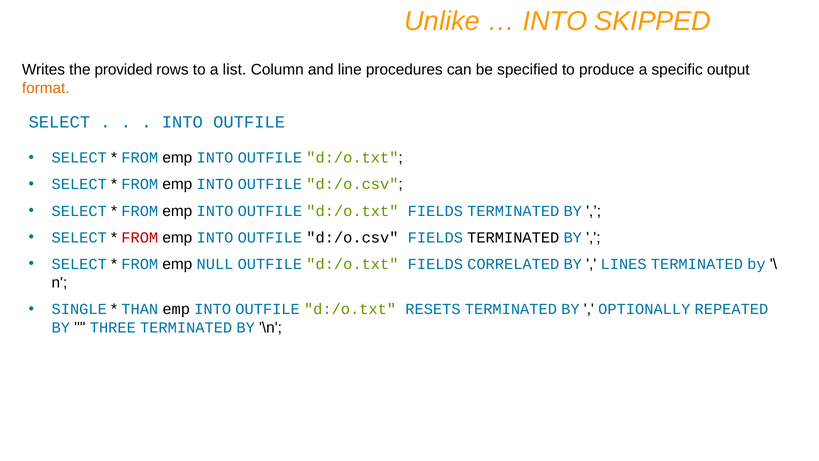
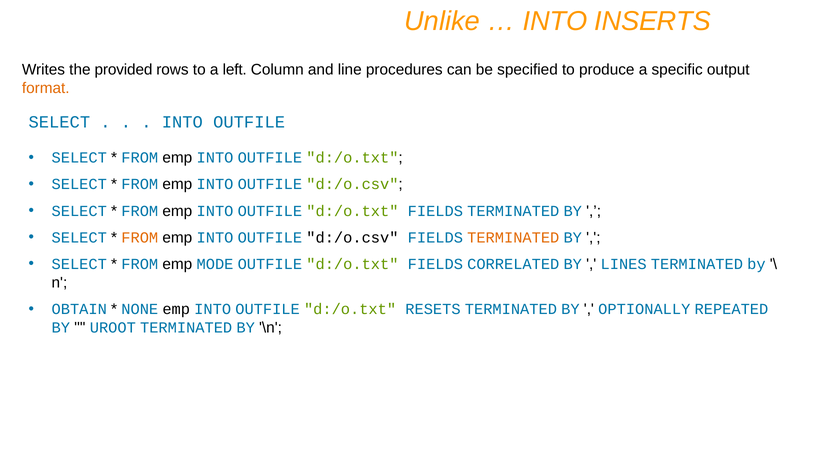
SKIPPED: SKIPPED -> INSERTS
list: list -> left
FROM at (140, 237) colour: red -> orange
TERMINATED at (513, 237) colour: black -> orange
NULL: NULL -> MODE
SINGLE: SINGLE -> OBTAIN
THAN: THAN -> NONE
THREE: THREE -> UROOT
